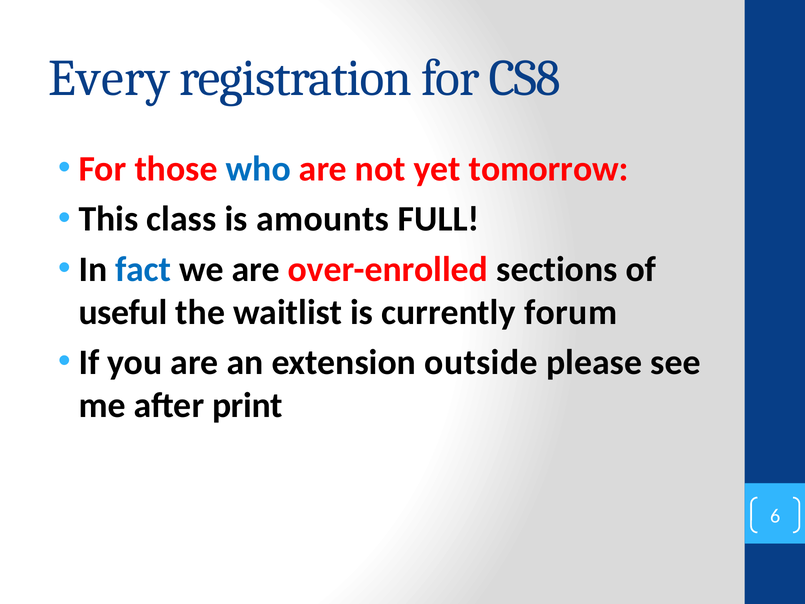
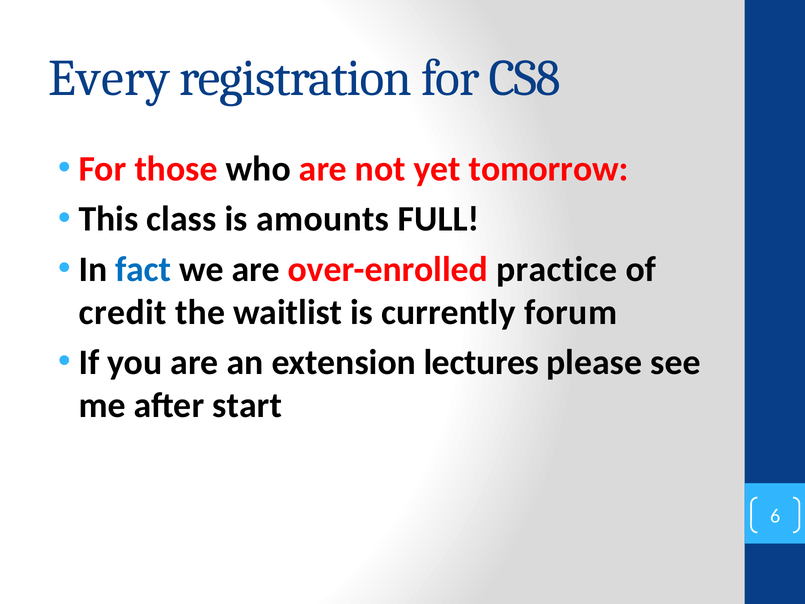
who colour: blue -> black
sections: sections -> practice
useful: useful -> credit
outside: outside -> lectures
print: print -> start
